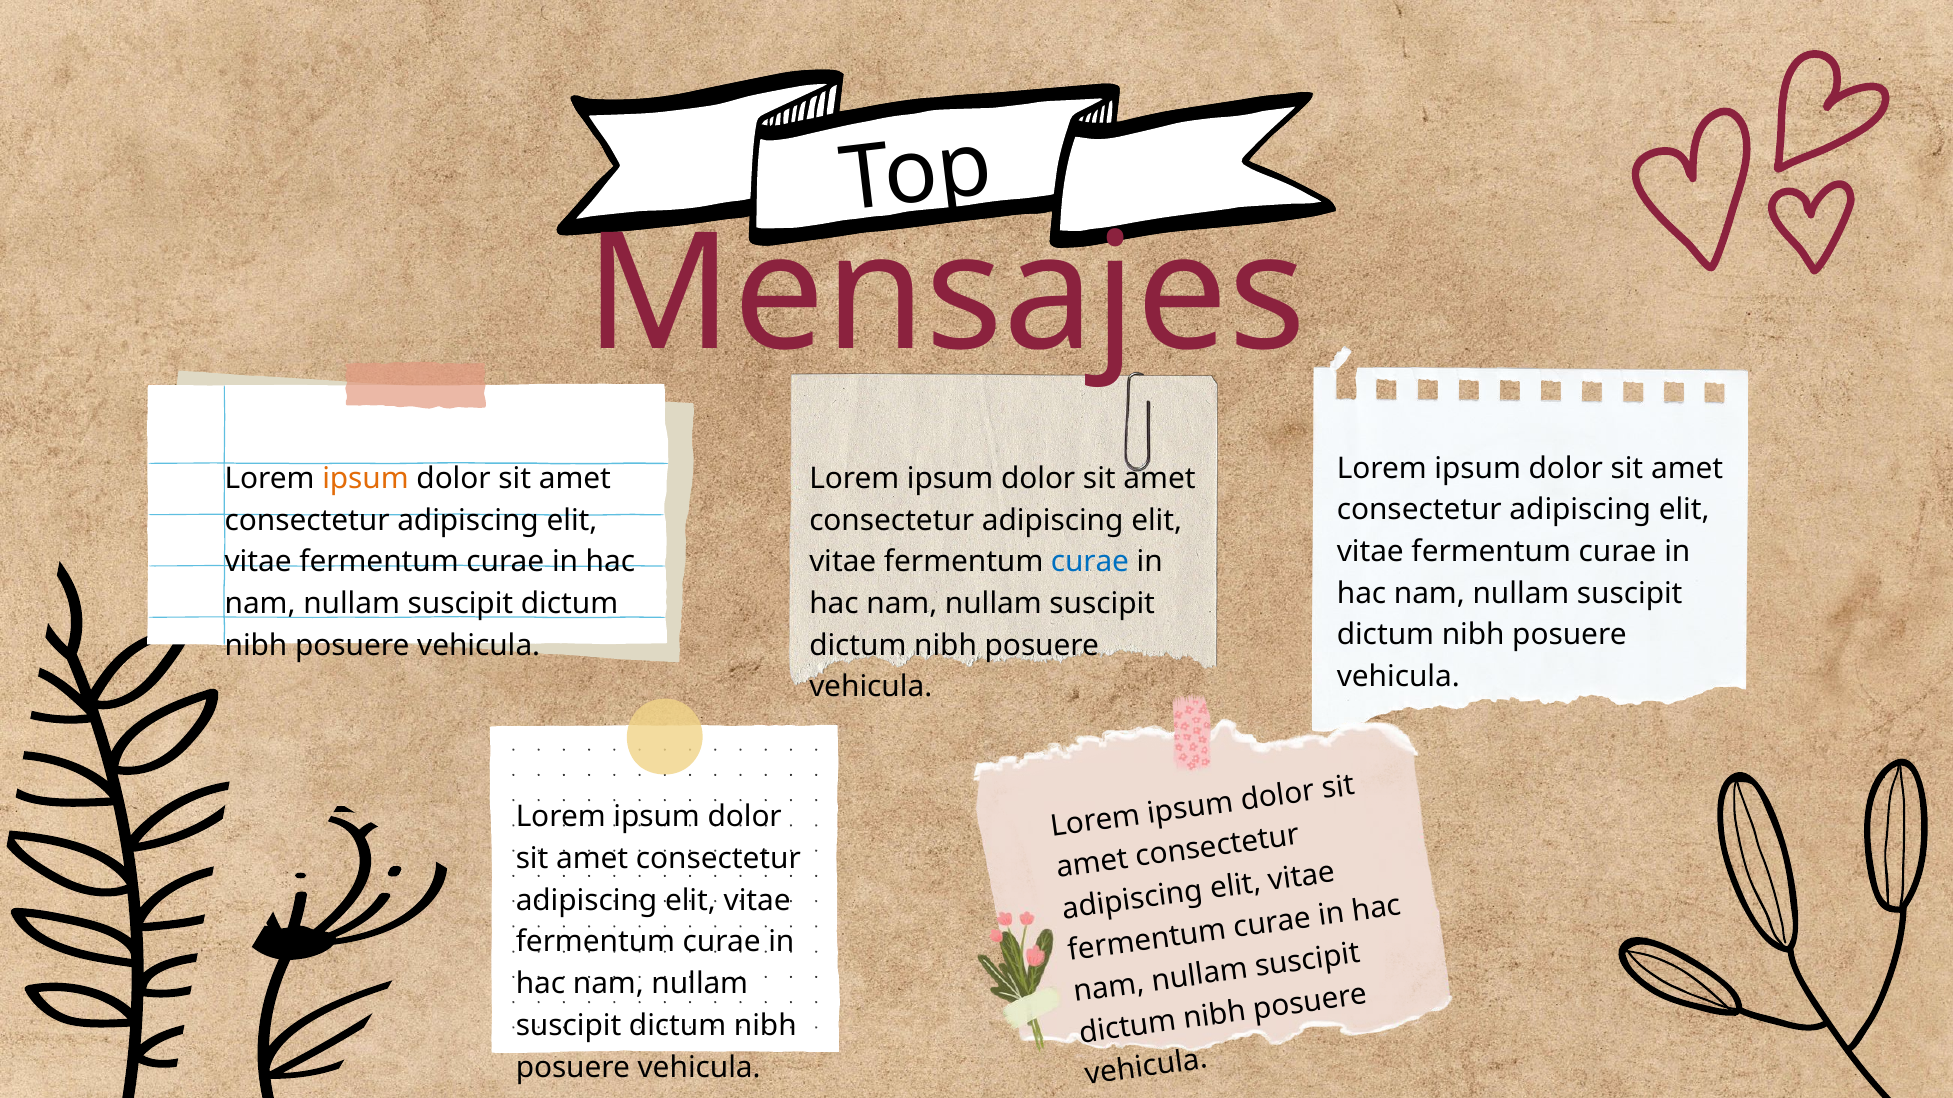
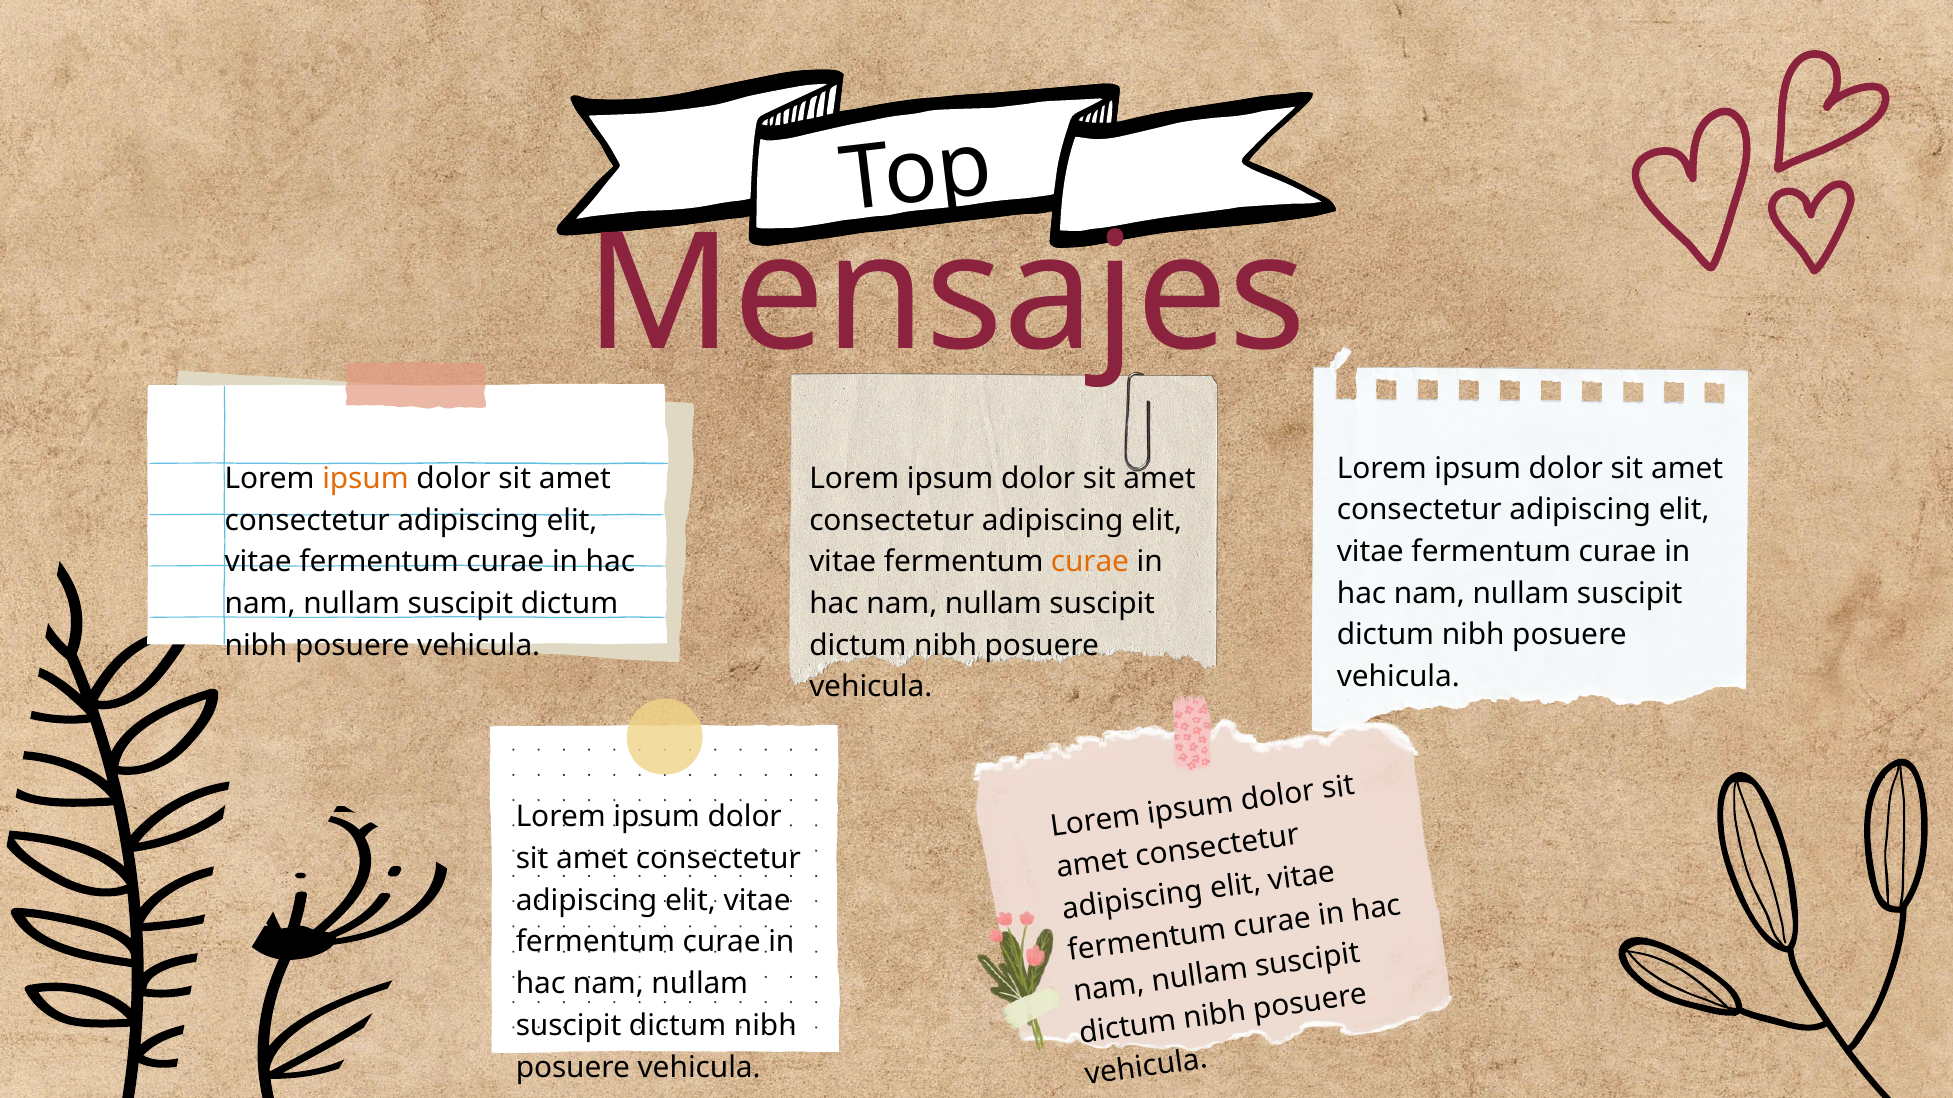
curae at (1090, 562) colour: blue -> orange
